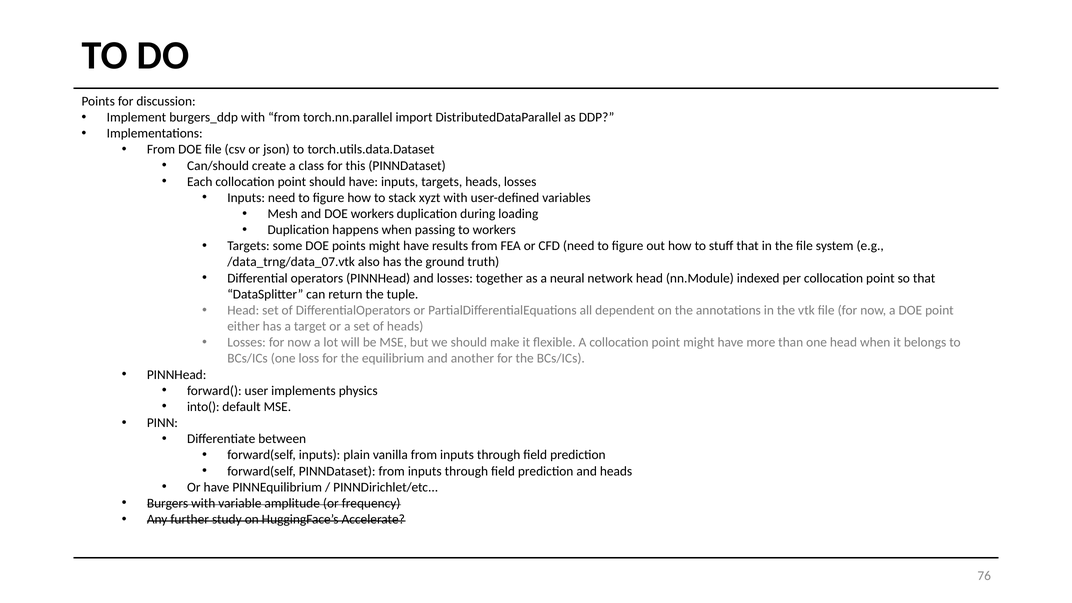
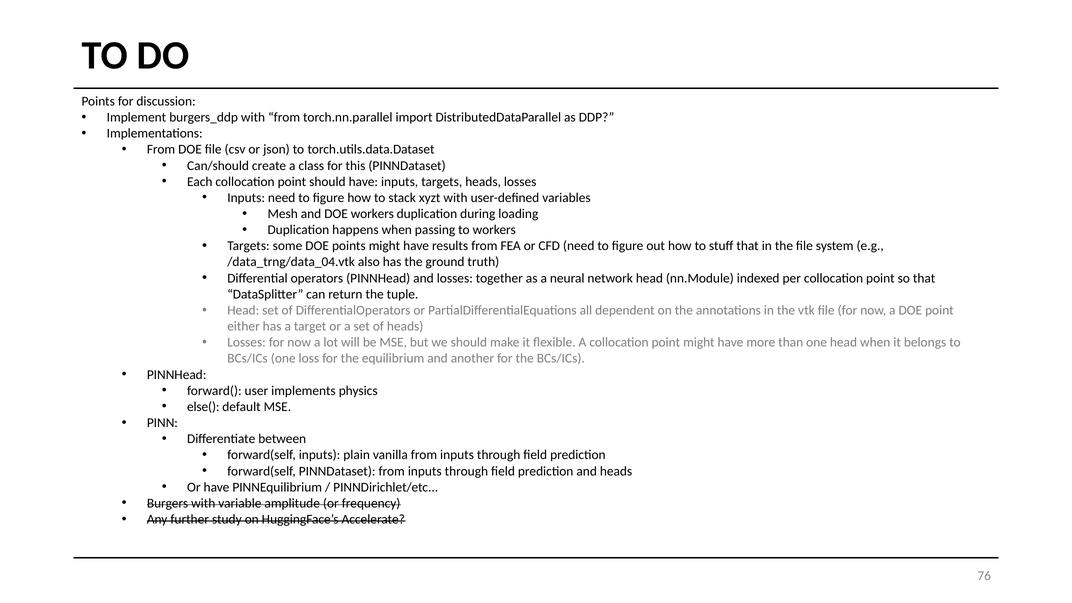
/data_trng/data_07.vtk: /data_trng/data_07.vtk -> /data_trng/data_04.vtk
into(: into( -> else(
